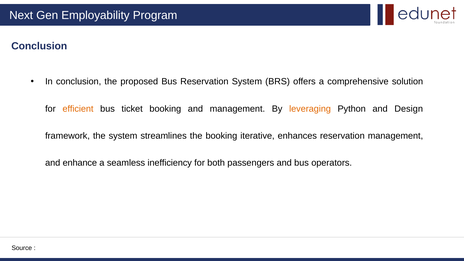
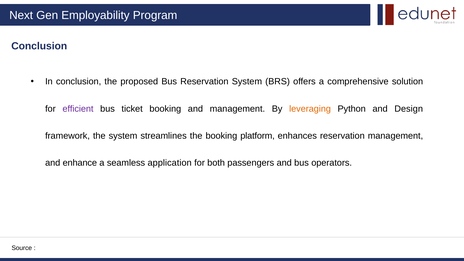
efficient colour: orange -> purple
iterative: iterative -> platform
inefficiency: inefficiency -> application
